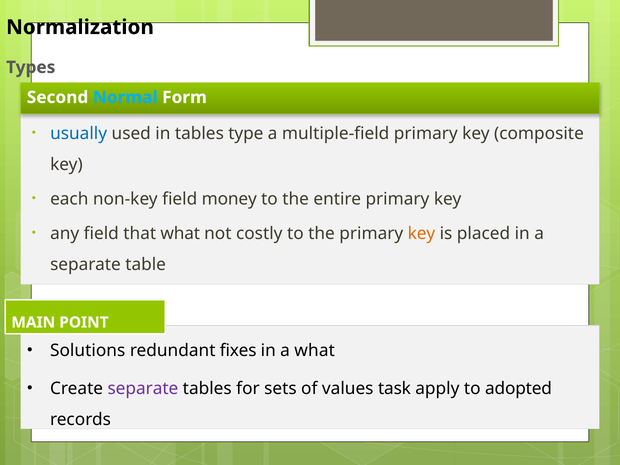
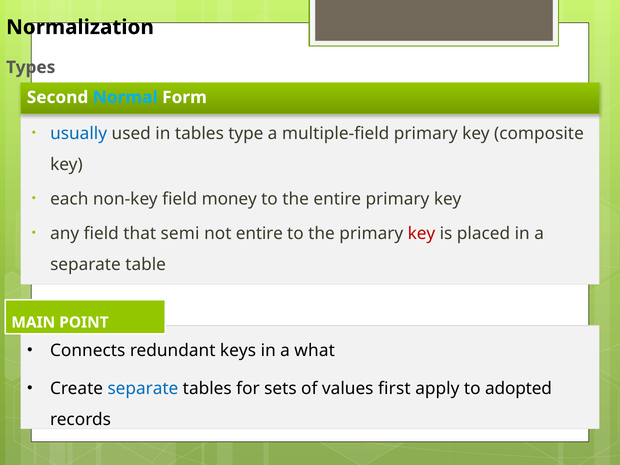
that what: what -> semi
not costly: costly -> entire
key at (421, 233) colour: orange -> red
Solutions: Solutions -> Connects
fixes: fixes -> keys
separate at (143, 388) colour: purple -> blue
task: task -> first
